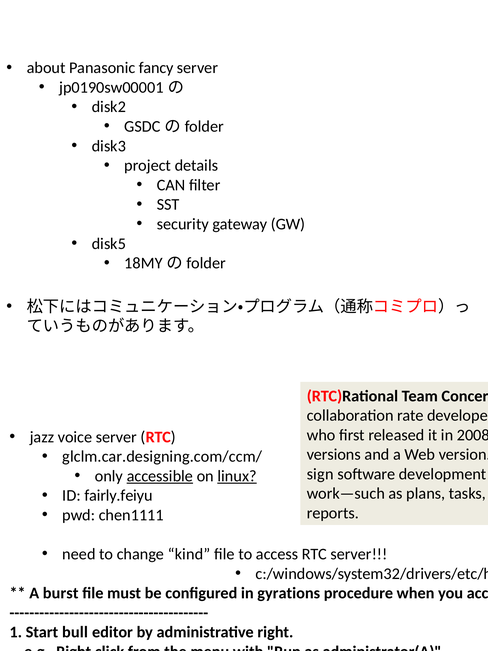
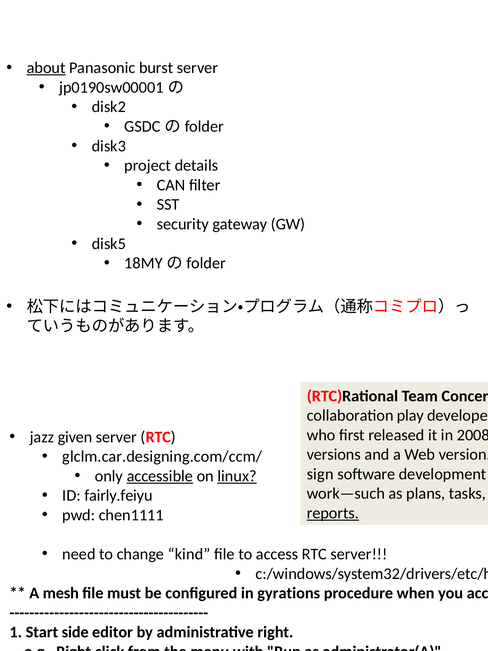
about underline: none -> present
fancy: fancy -> burst
rate: rate -> play
voice: voice -> given
reports underline: none -> present
burst: burst -> mesh
bull: bull -> side
